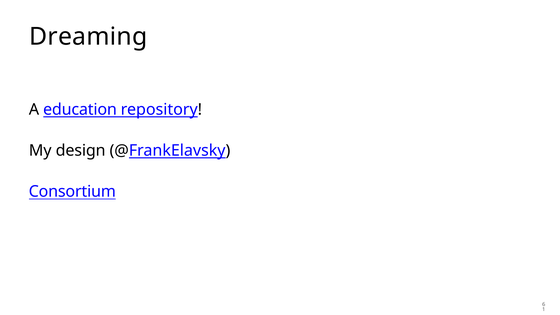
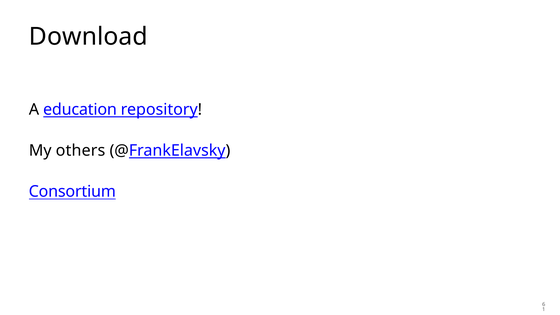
Dreaming: Dreaming -> Download
design: design -> others
